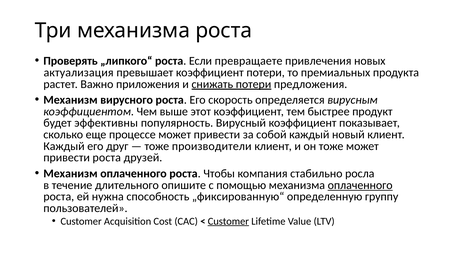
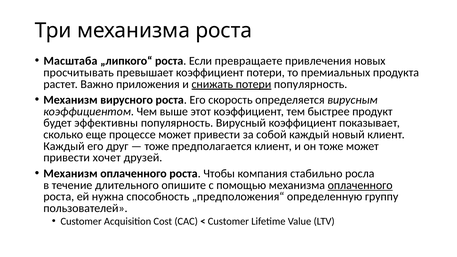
Проверять: Проверять -> Масштаба
актуализация: актуализация -> просчитывать
потери предложения: предложения -> популярность
производители: производители -> предполагается
привести роста: роста -> хочет
„фиксированную“: „фиксированную“ -> „предположения“
Customer at (228, 221) underline: present -> none
